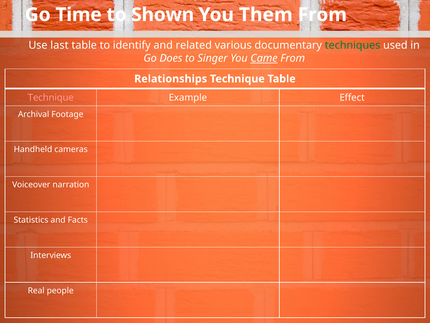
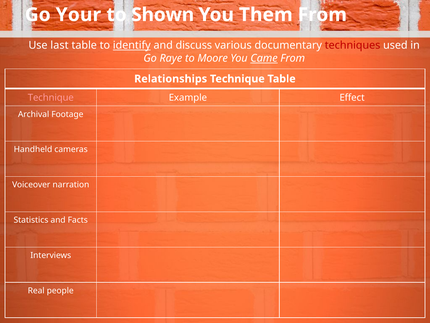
Time: Time -> Your
identify underline: none -> present
related: related -> discuss
techniques colour: green -> red
Does: Does -> Raye
Singer: Singer -> Moore
